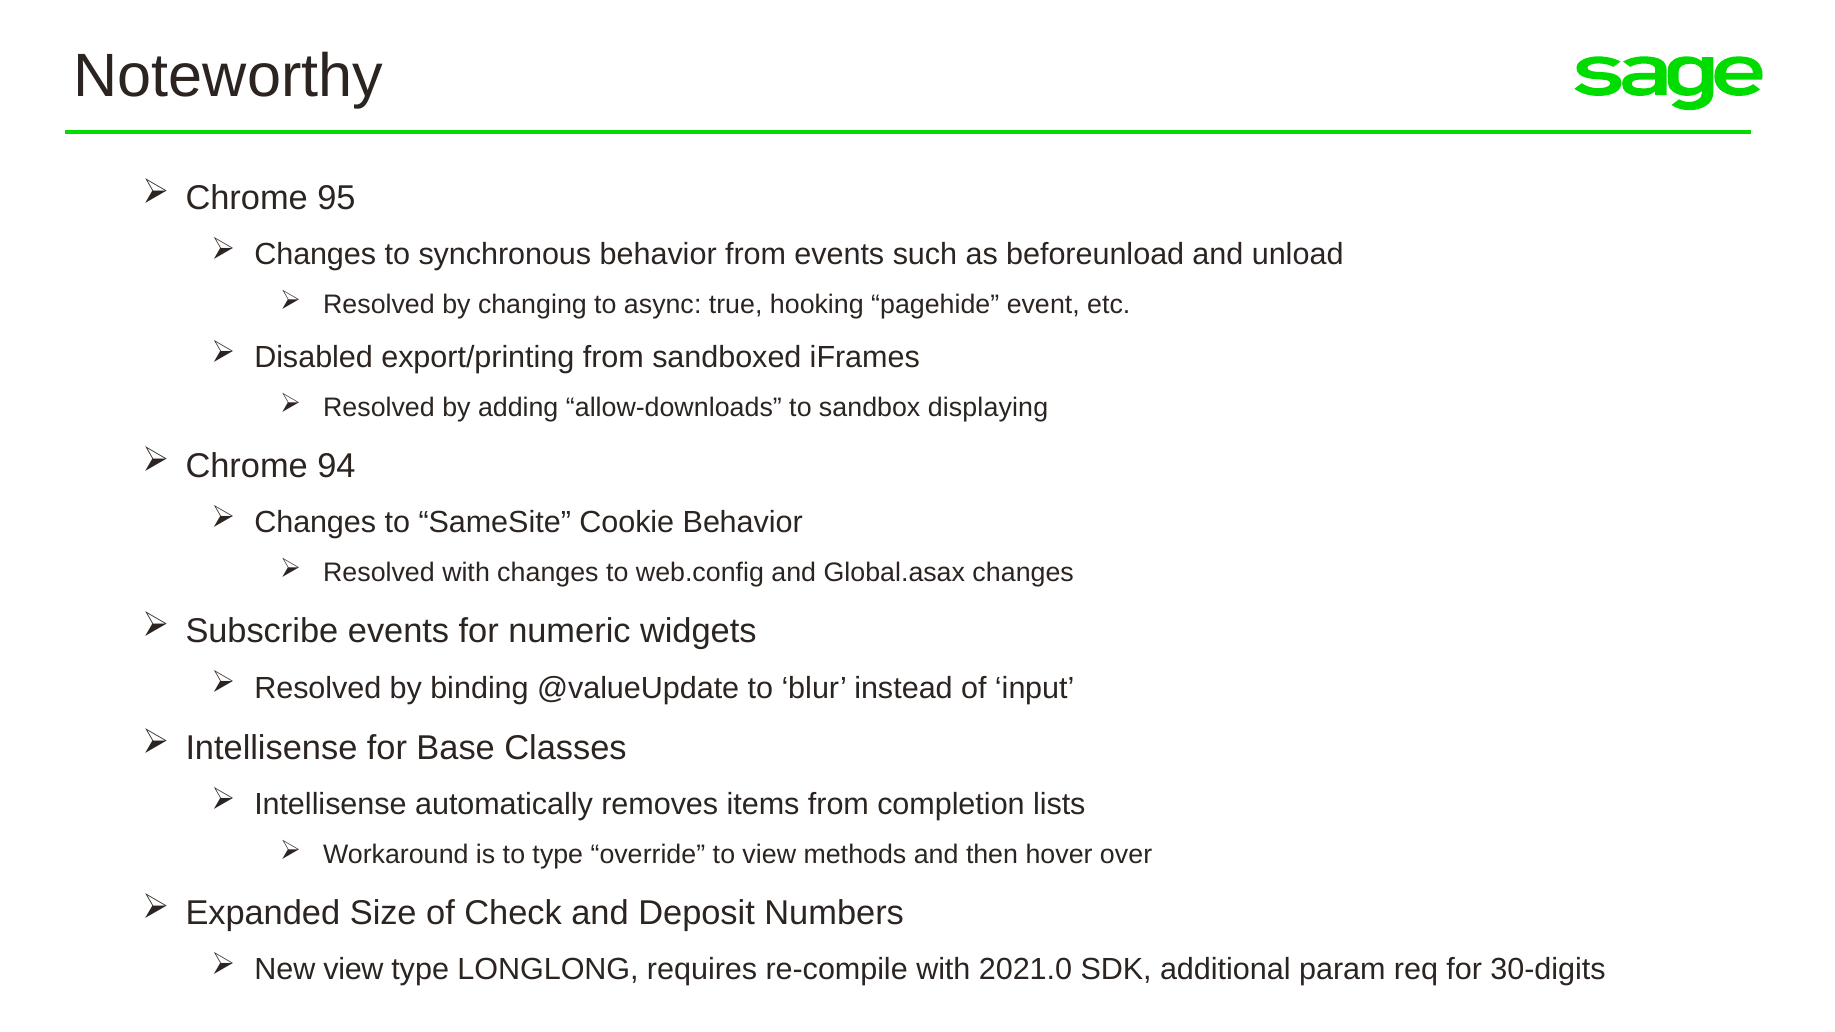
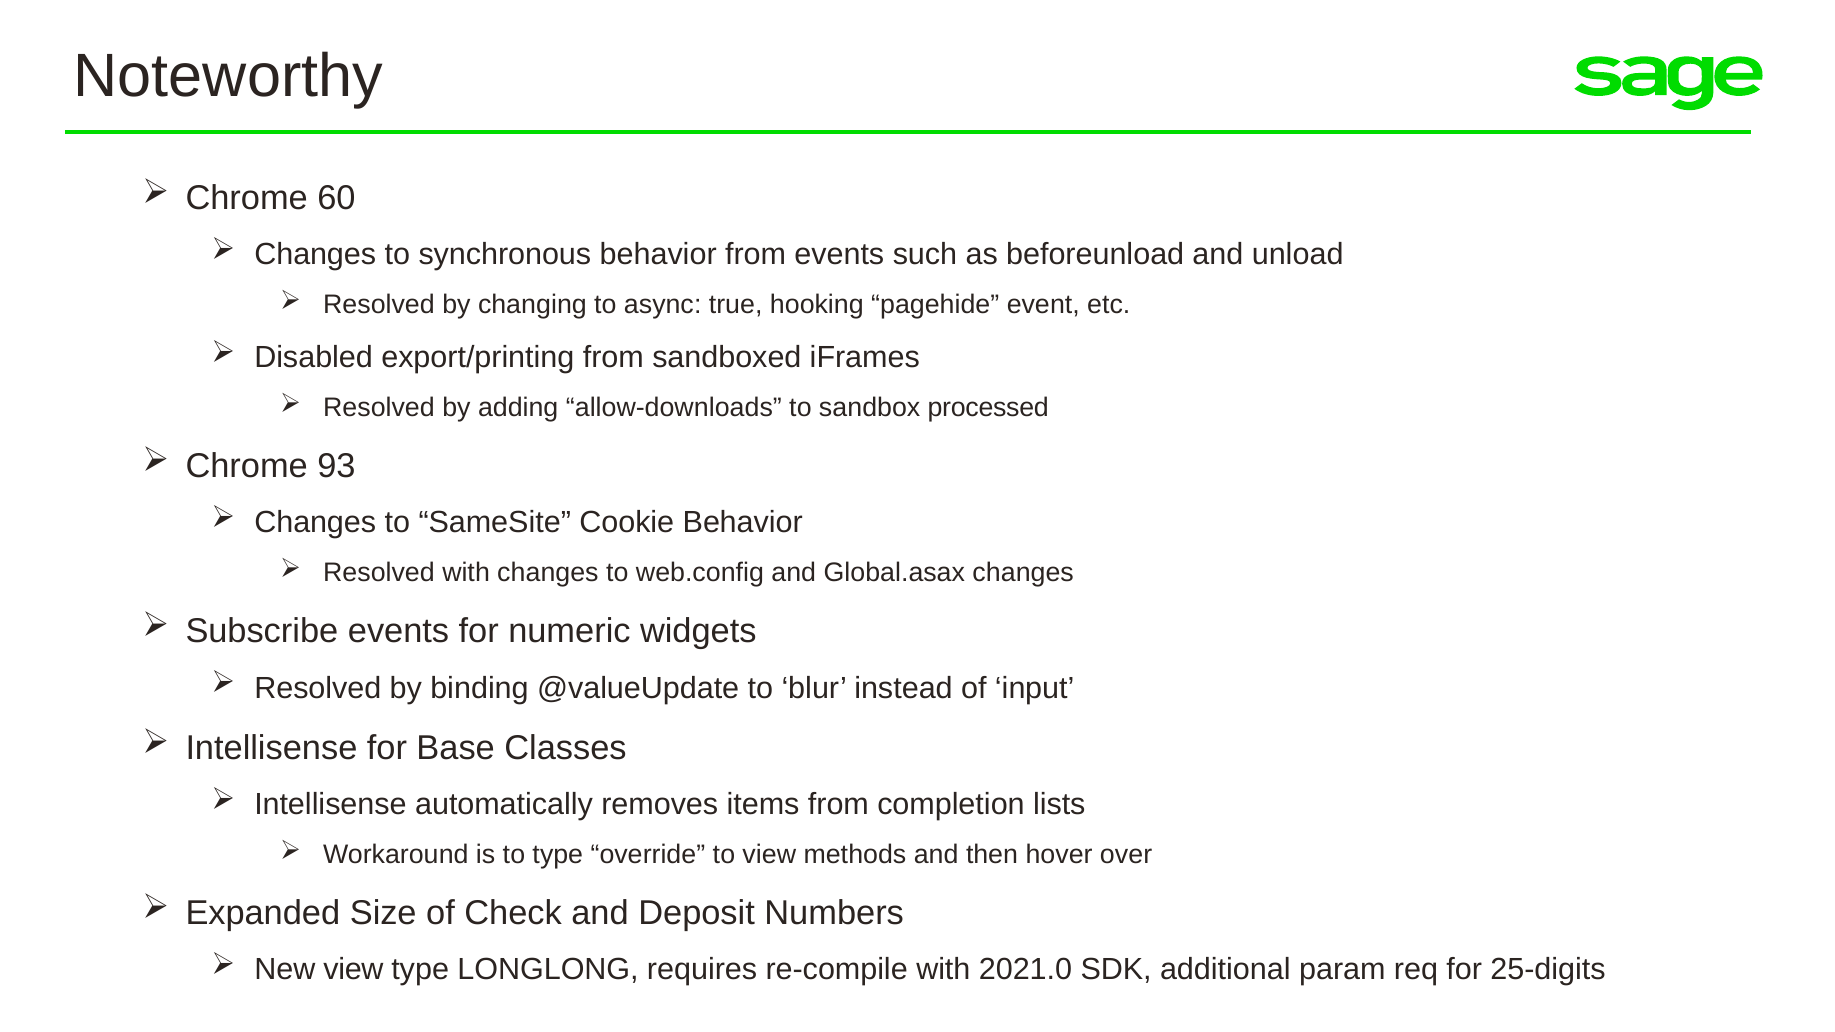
95: 95 -> 60
displaying: displaying -> processed
94: 94 -> 93
30-digits: 30-digits -> 25-digits
